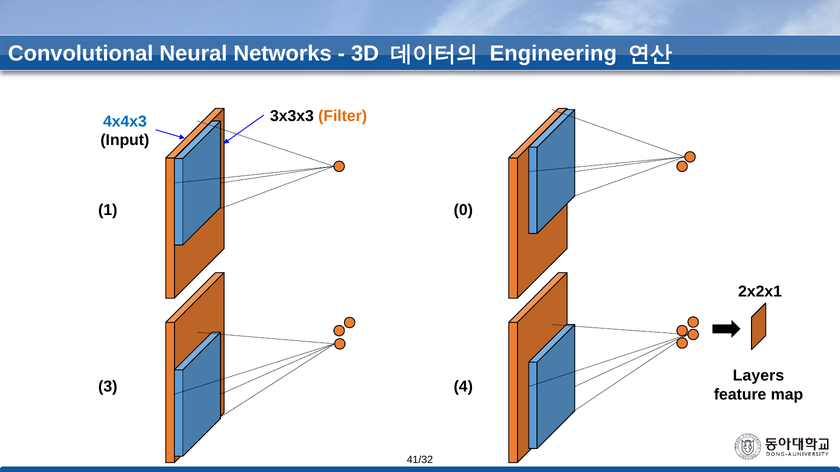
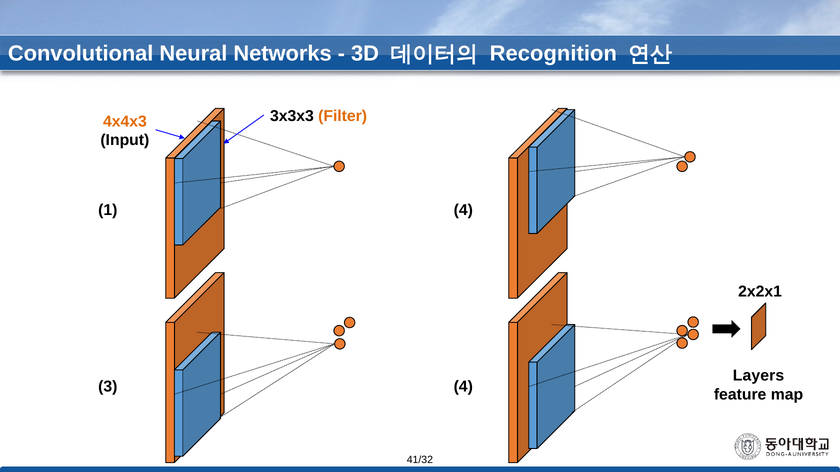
Engineering: Engineering -> Recognition
4x4x3 colour: blue -> orange
1 0: 0 -> 4
